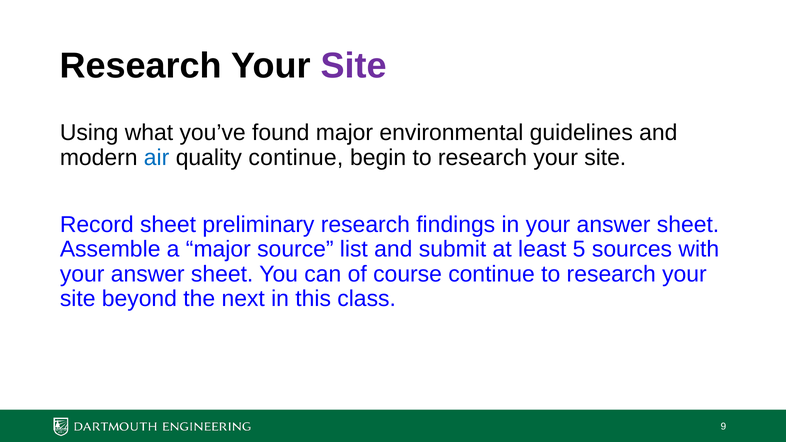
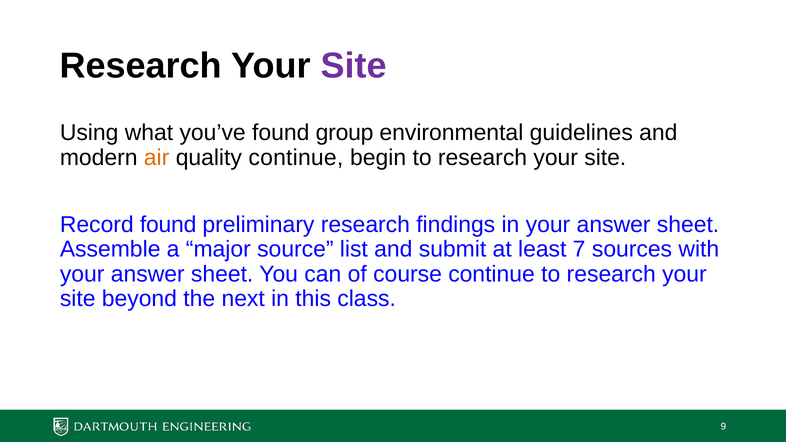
found major: major -> group
air colour: blue -> orange
Record sheet: sheet -> found
5: 5 -> 7
